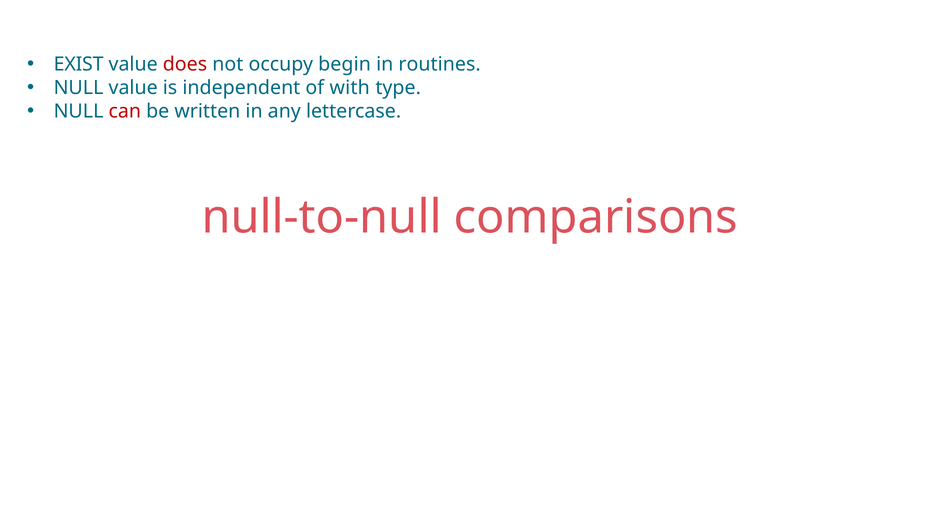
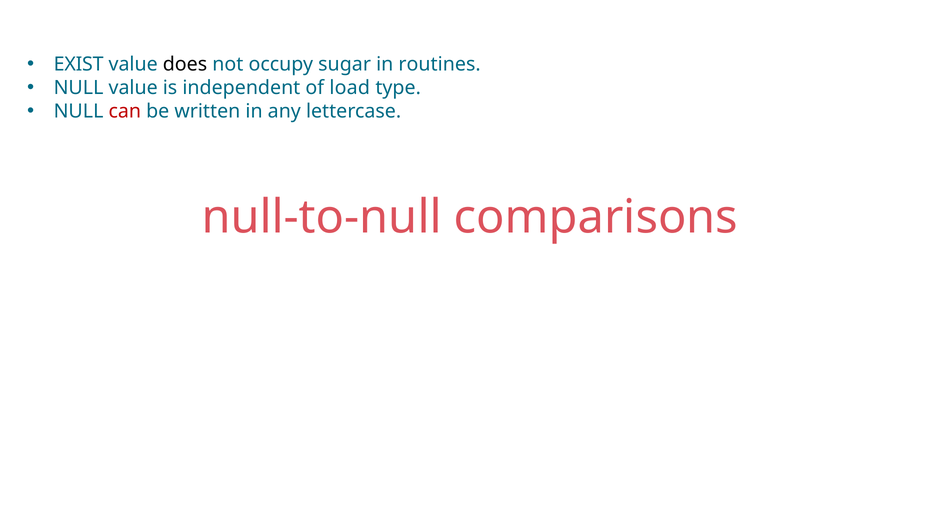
does colour: red -> black
begin: begin -> sugar
with: with -> load
